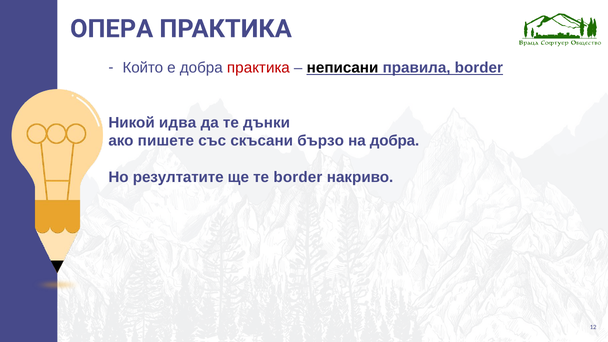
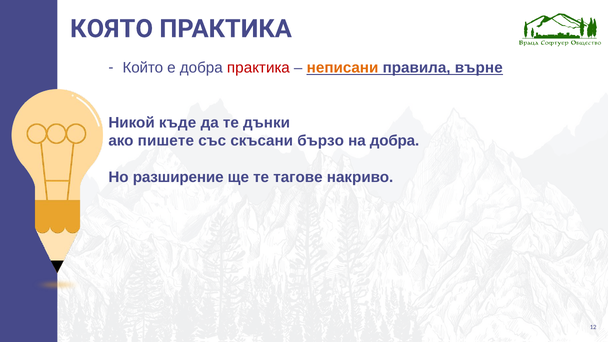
ОПЕРА: ОПЕРА -> КОЯТО
неписани colour: black -> orange
правила border: border -> върне
идва: идва -> къде
резултатите: резултатите -> разширение
те border: border -> тагове
